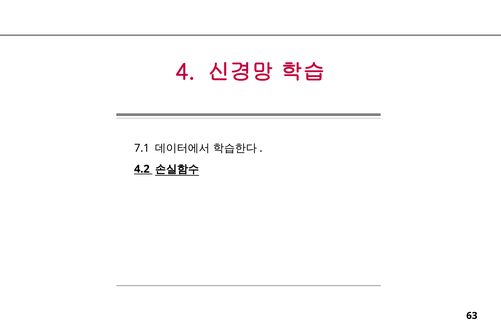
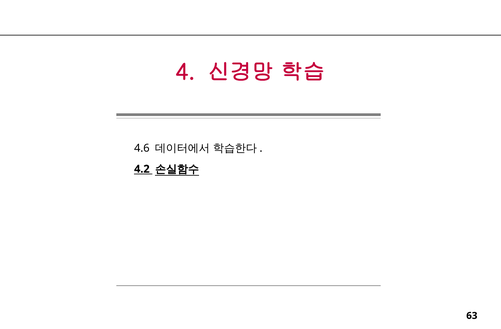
7.1: 7.1 -> 4.6
